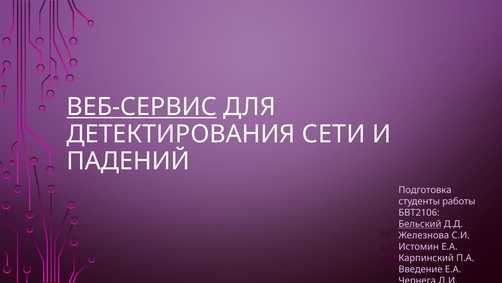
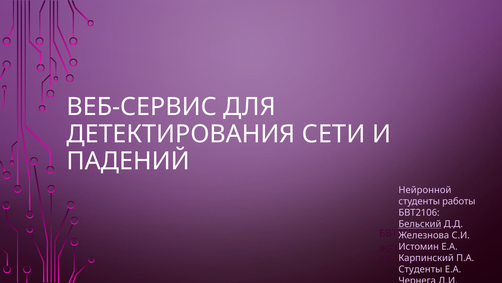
ВЕБ-СЕРВИС underline: present -> none
Подготовка: Подготовка -> Нейронной
Введение at (420, 269): Введение -> Студенты
